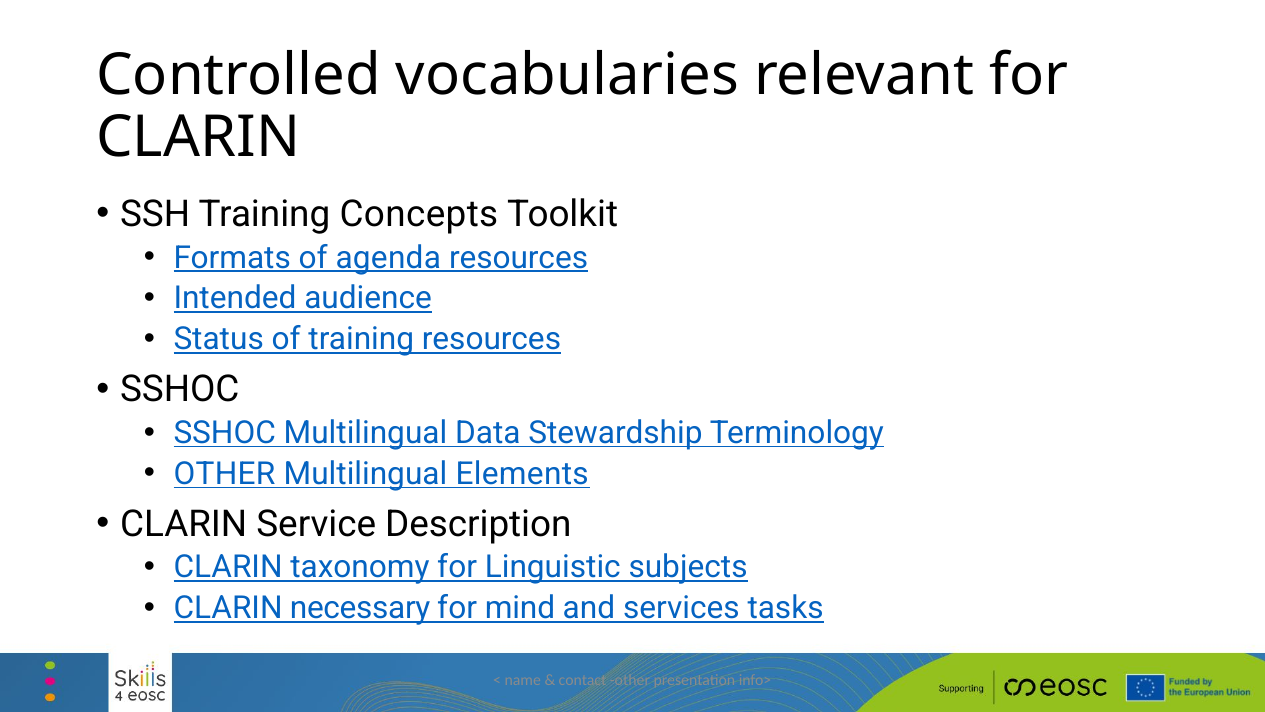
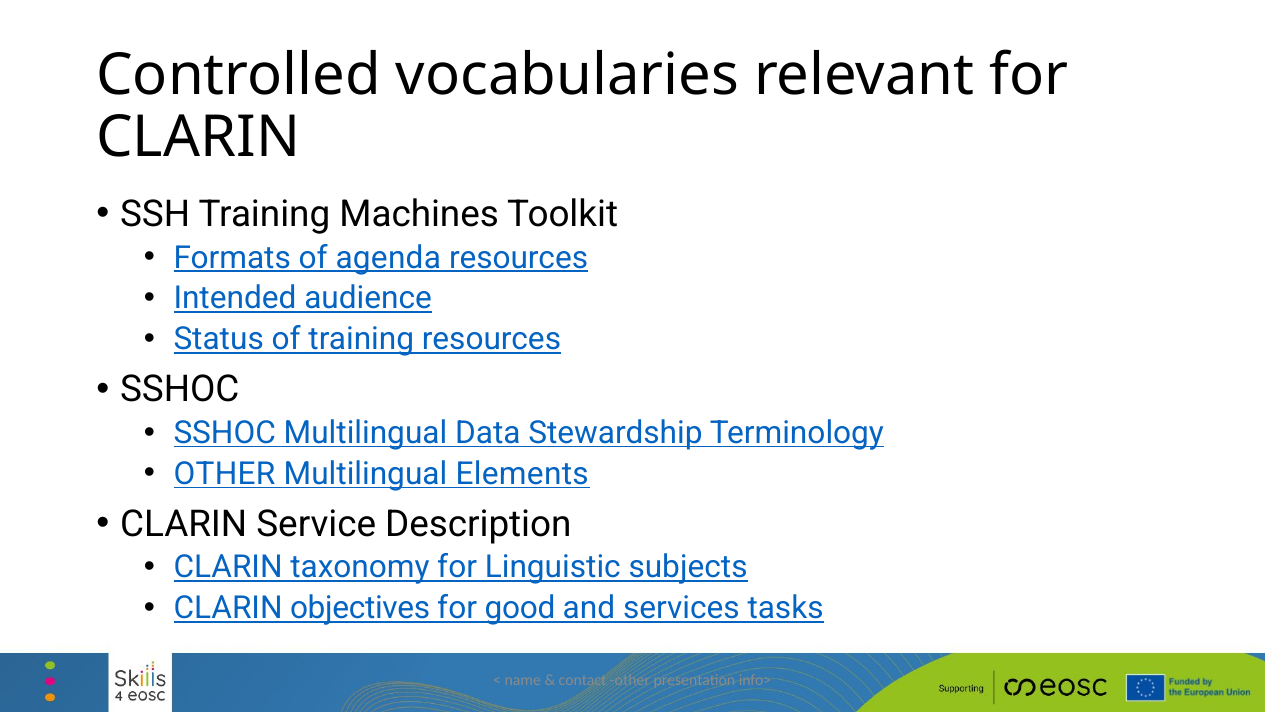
Concepts: Concepts -> Machines
necessary: necessary -> objectives
mind: mind -> good
